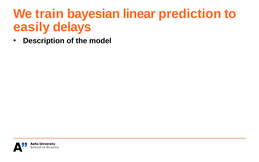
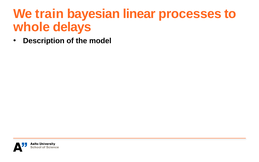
prediction: prediction -> processes
easily: easily -> whole
